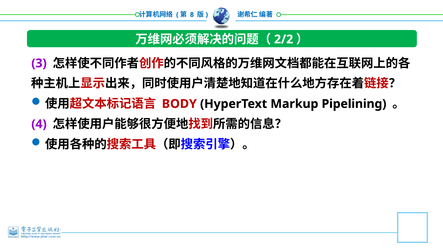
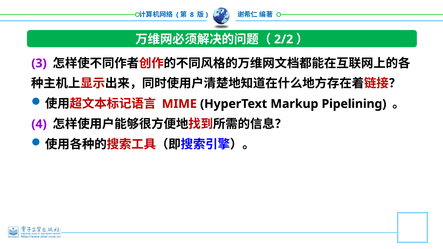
BODY: BODY -> MIME
